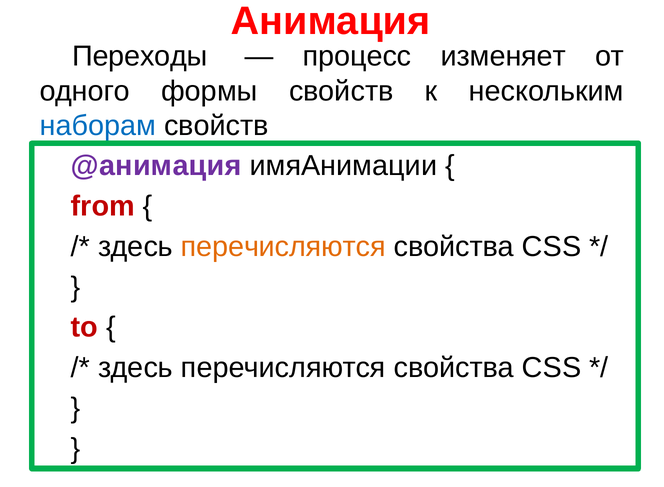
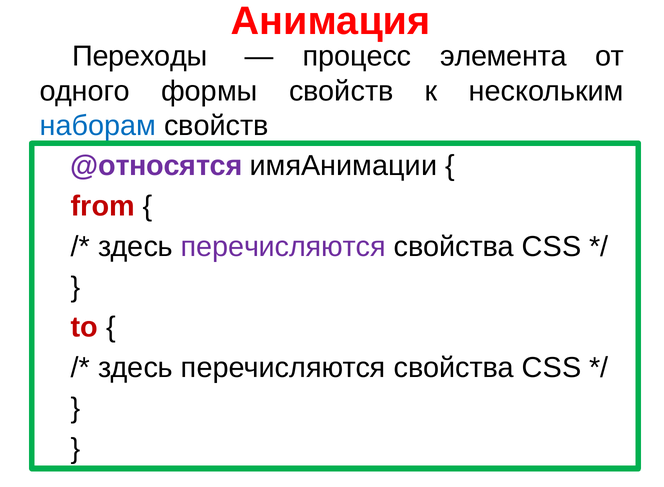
изменяет: изменяет -> элемента
@анимация: @анимация -> @относятся
перечисляются at (283, 246) colour: orange -> purple
